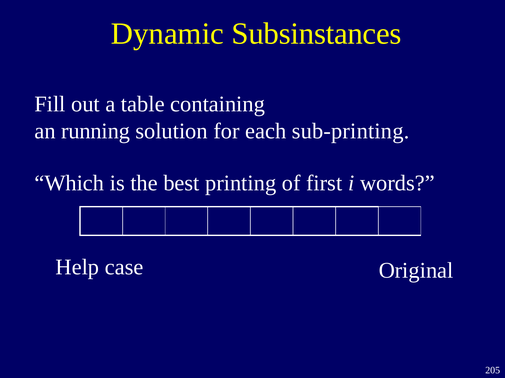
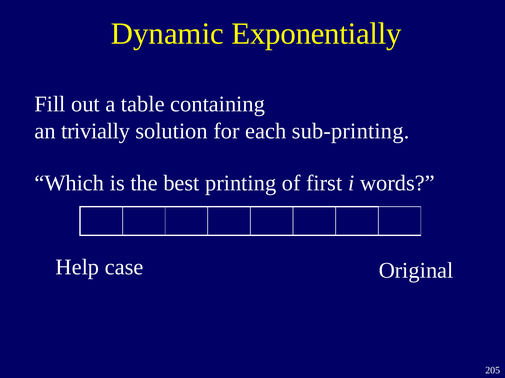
Subsinstances: Subsinstances -> Exponentially
running: running -> trivially
